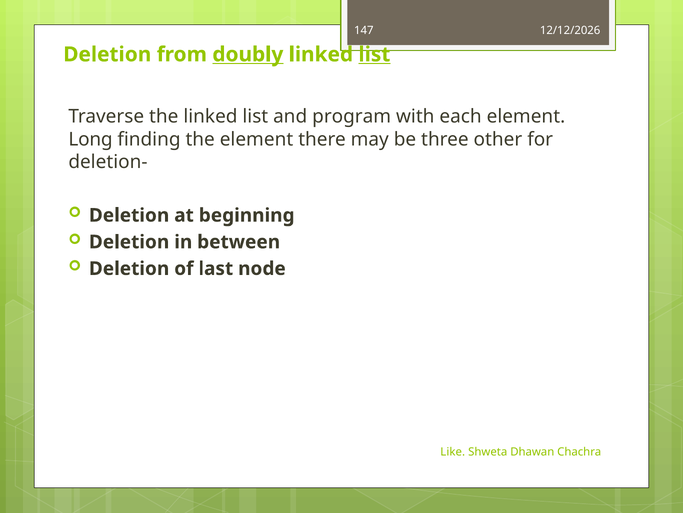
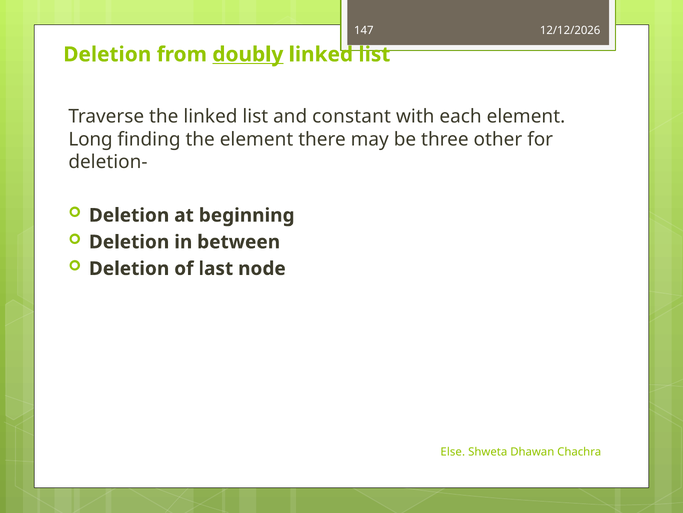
list at (374, 54) underline: present -> none
program: program -> constant
Like: Like -> Else
